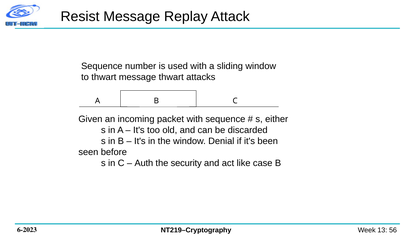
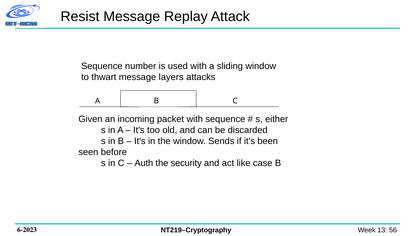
message thwart: thwart -> layers
Denial: Denial -> Sends
